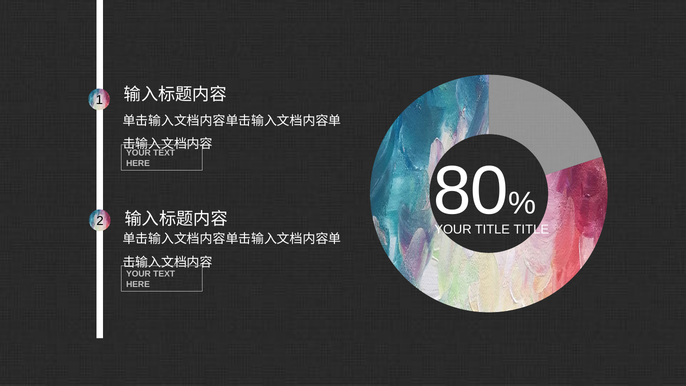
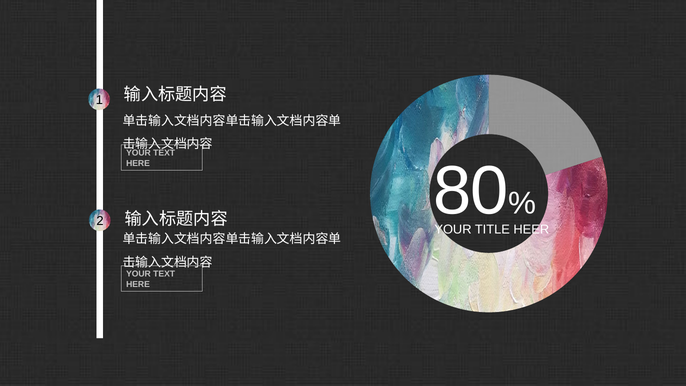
TITLE TITLE: TITLE -> HEER
